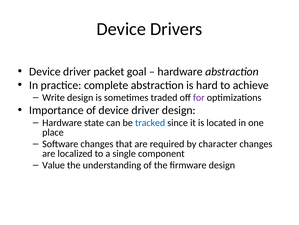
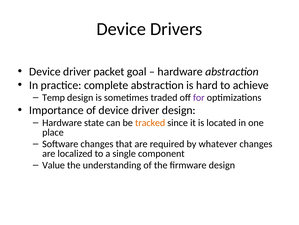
Write: Write -> Temp
tracked colour: blue -> orange
character: character -> whatever
